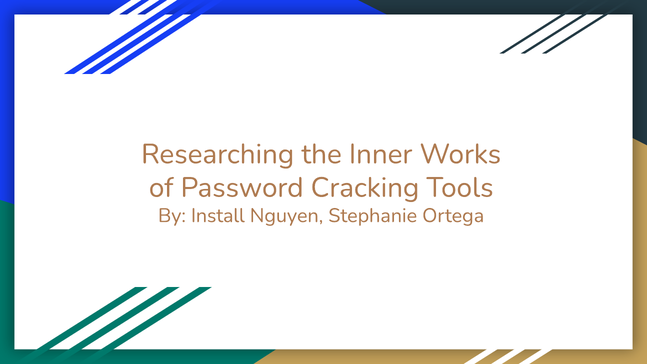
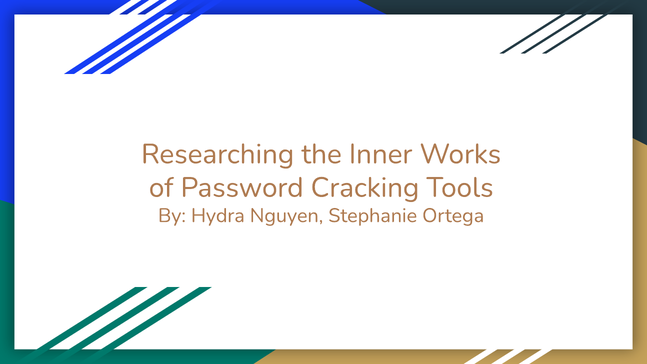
Install: Install -> Hydra
